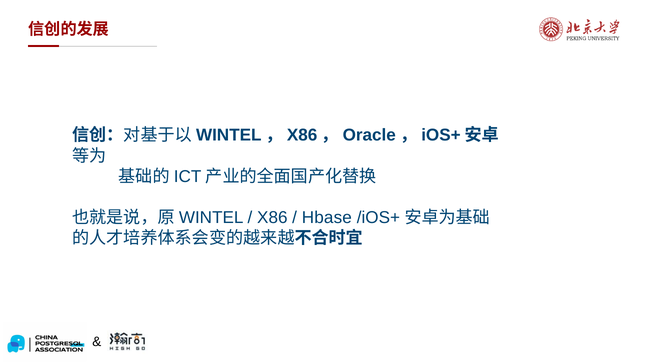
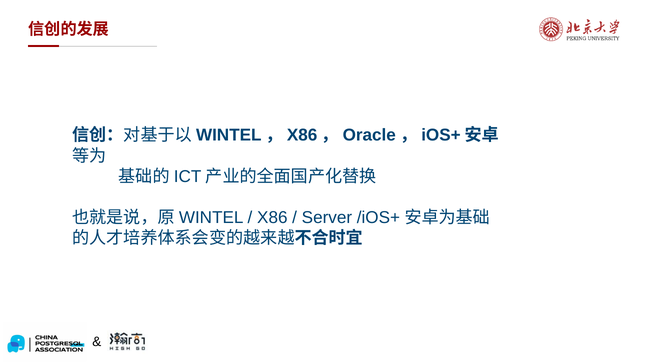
Hbase: Hbase -> Server
